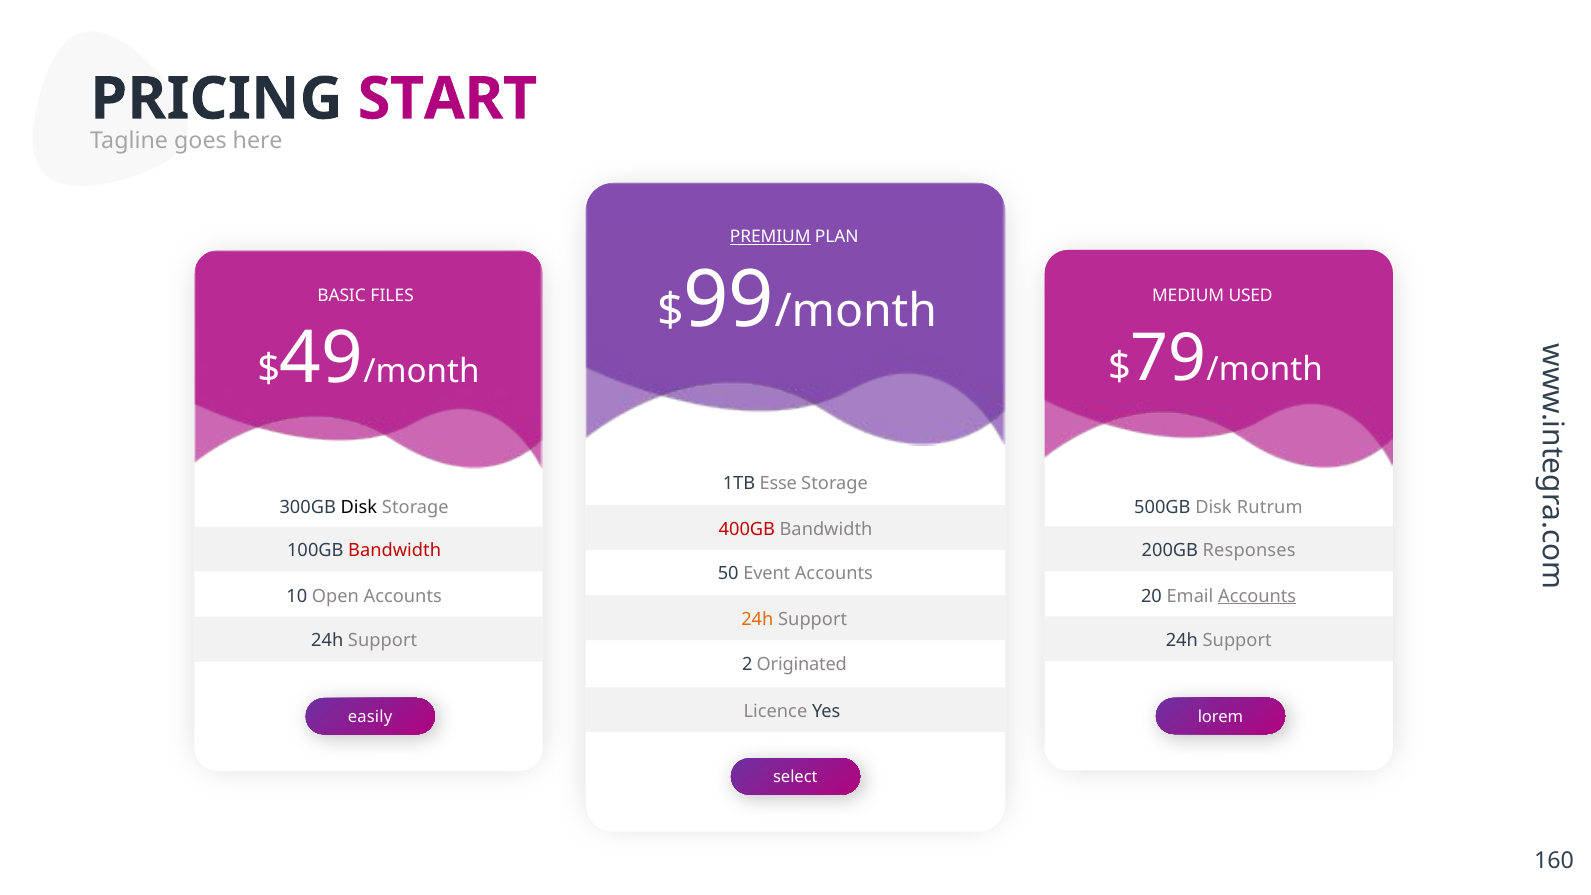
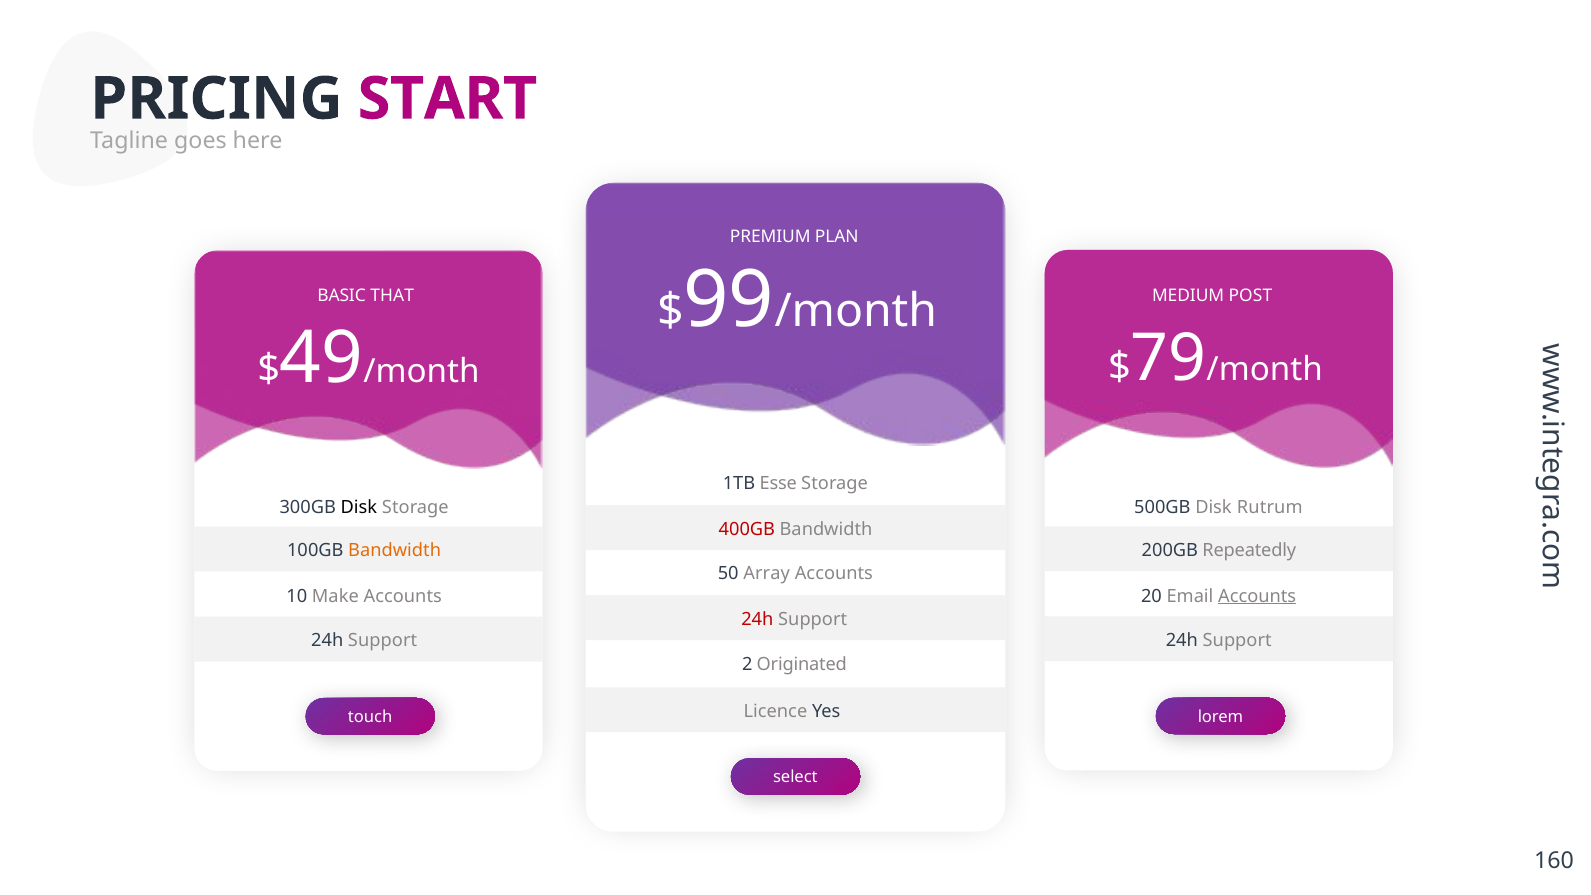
PREMIUM underline: present -> none
USED: USED -> POST
FILES: FILES -> THAT
Bandwidth at (395, 550) colour: red -> orange
Responses: Responses -> Repeatedly
Event: Event -> Array
Open: Open -> Make
24h at (757, 619) colour: orange -> red
easily: easily -> touch
